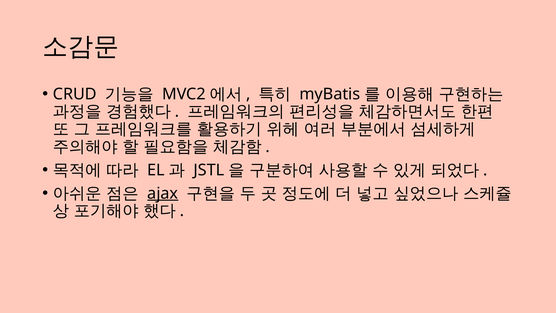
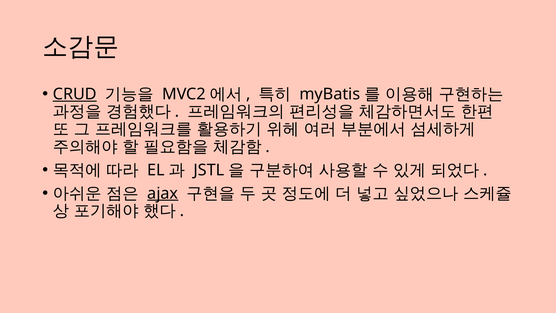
CRUD underline: none -> present
